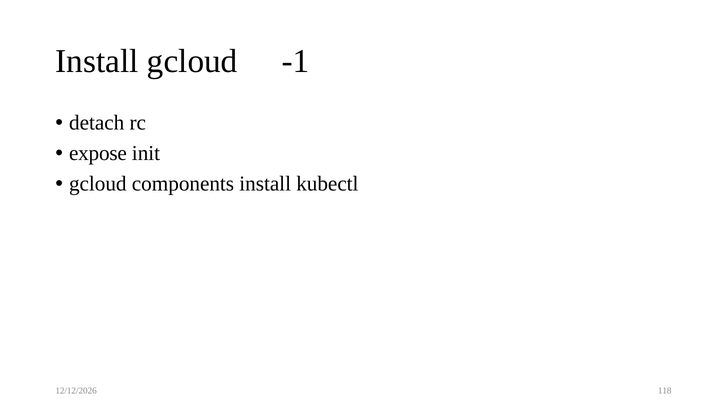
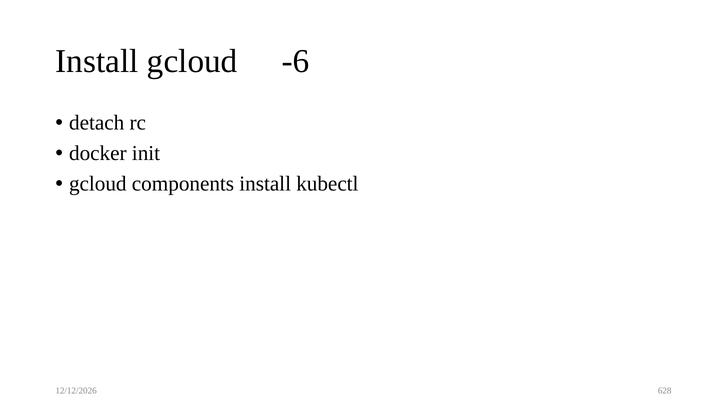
-1: -1 -> -6
expose: expose -> docker
118: 118 -> 628
